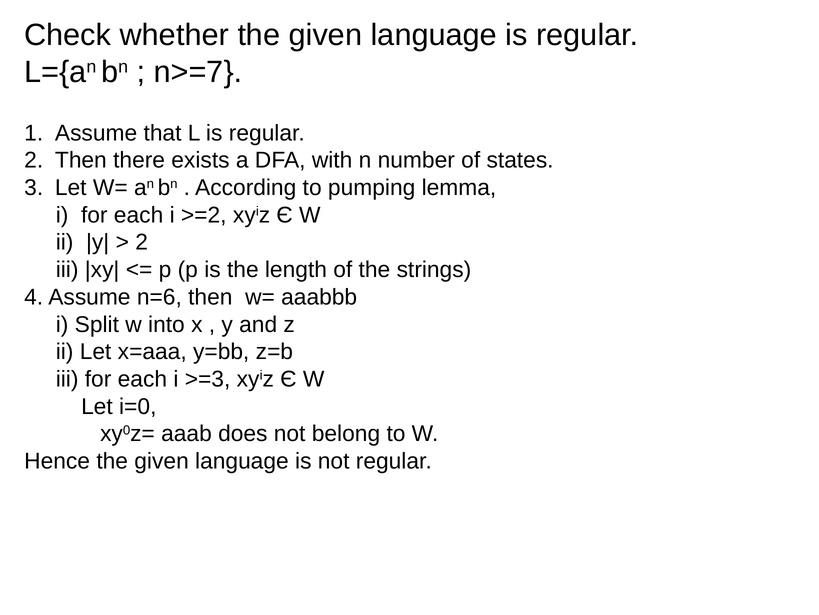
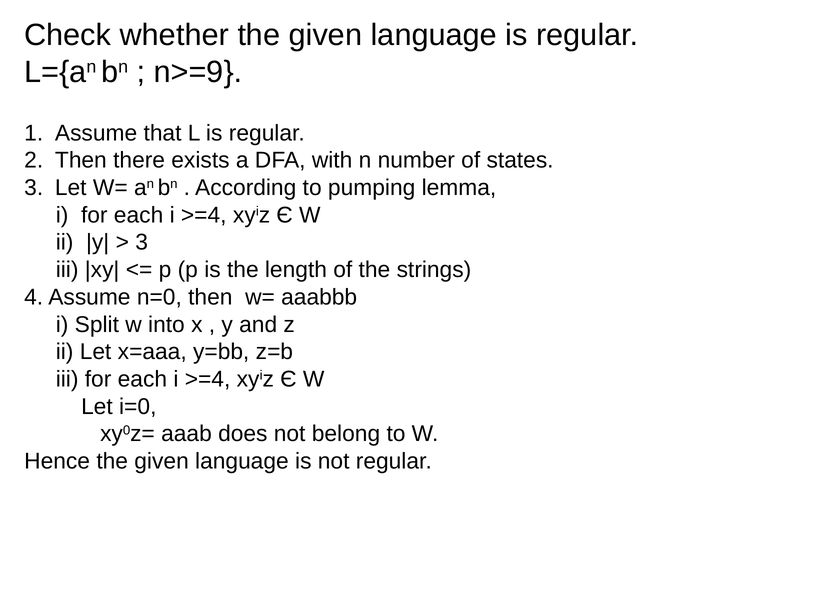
n>=7: n>=7 -> n>=9
>=2 at (204, 215): >=2 -> >=4
2 at (142, 242): 2 -> 3
n=6: n=6 -> n=0
>=3 at (208, 379): >=3 -> >=4
